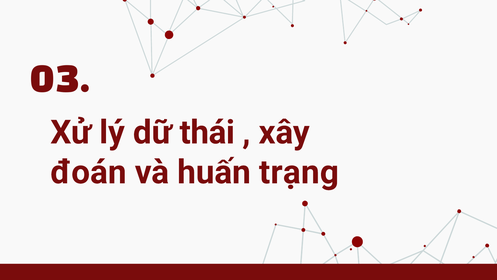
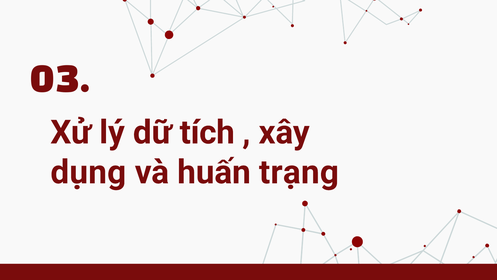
thái: thái -> tích
đoán: đoán -> dụng
